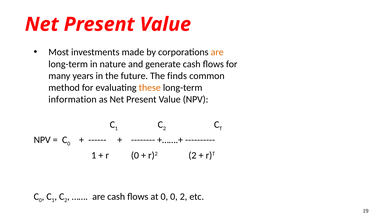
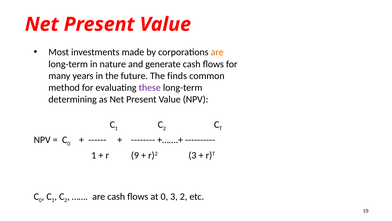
these colour: orange -> purple
information: information -> determining
r 0: 0 -> 9
r)2 2: 2 -> 3
0 0: 0 -> 3
